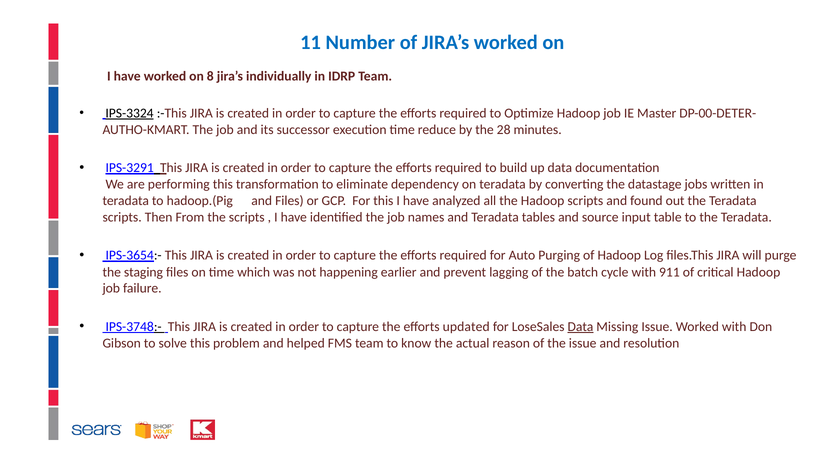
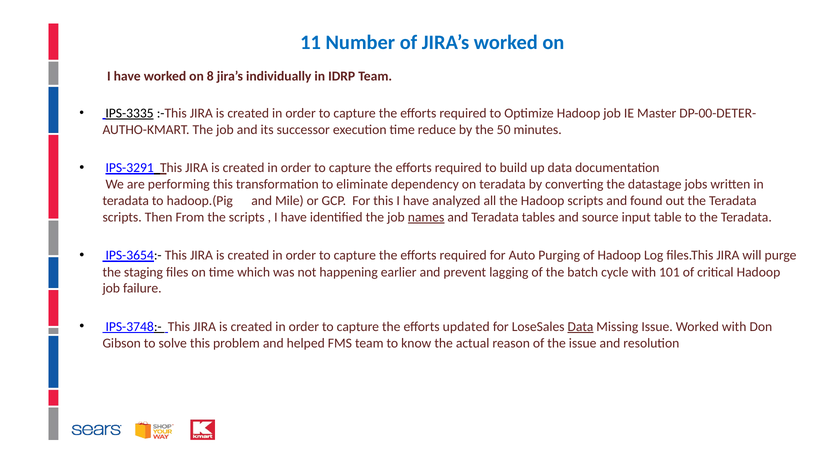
IPS-3324: IPS-3324 -> IPS-3335
28: 28 -> 50
and Files: Files -> Mile
names underline: none -> present
911: 911 -> 101
